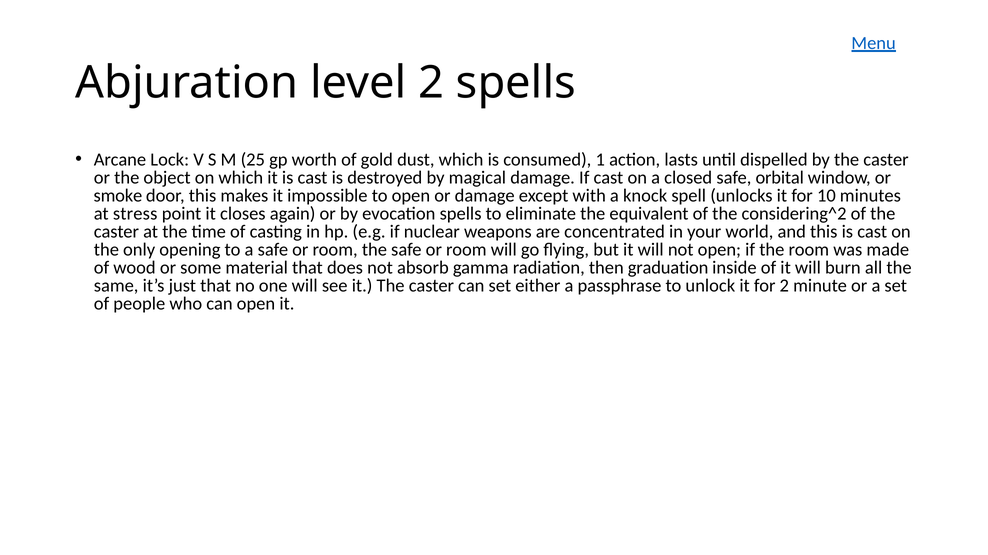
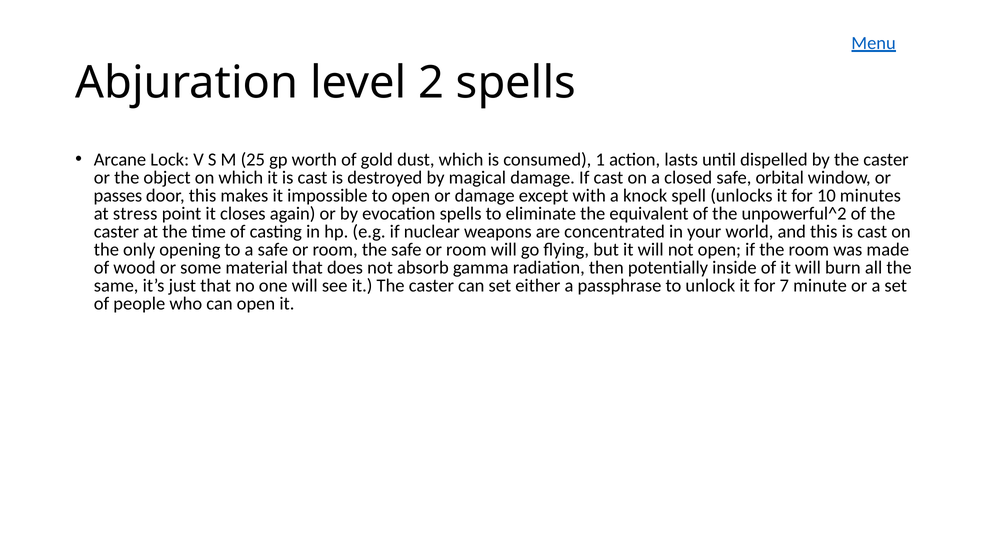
smoke: smoke -> passes
considering^2: considering^2 -> unpowerful^2
graduation: graduation -> potentially
for 2: 2 -> 7
